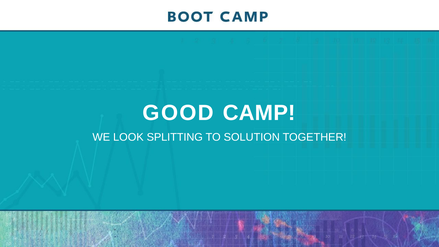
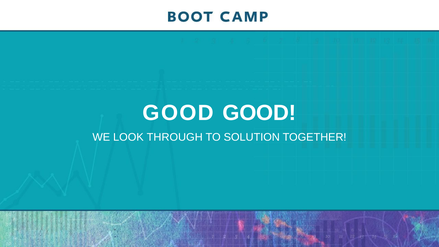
GOOD CAMP: CAMP -> GOOD
SPLITTING: SPLITTING -> THROUGH
